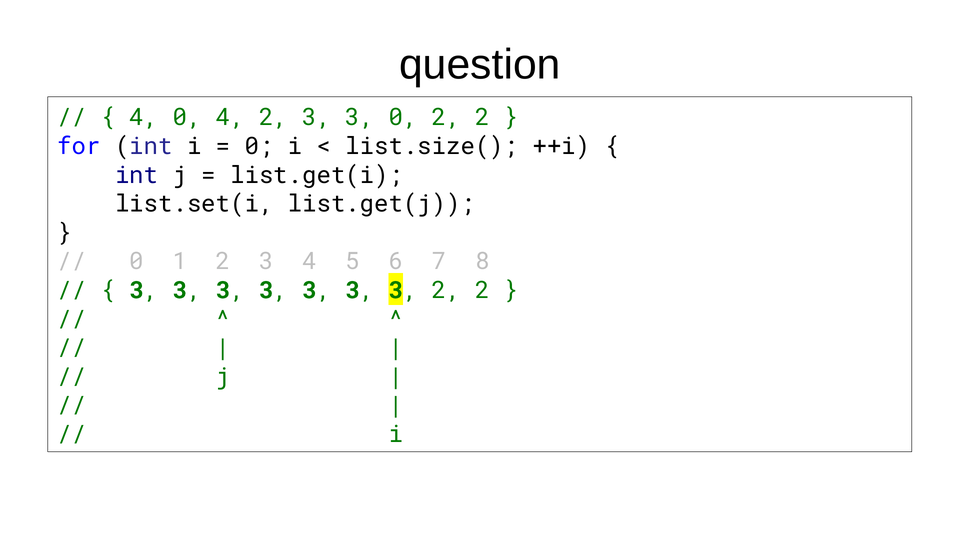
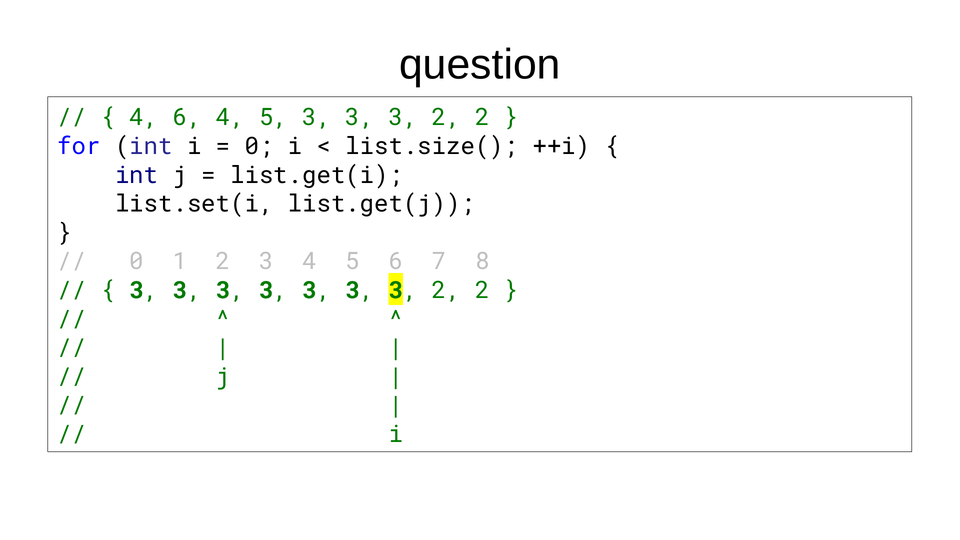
4 0: 0 -> 6
2 at (273, 118): 2 -> 5
0 at (403, 118): 0 -> 3
